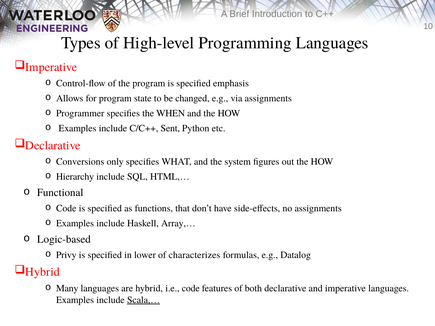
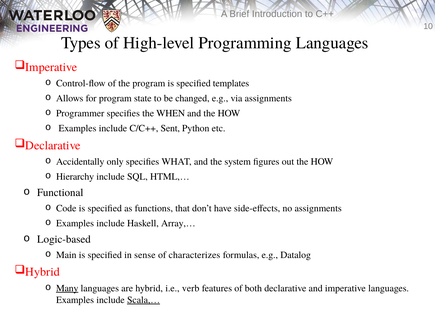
emphasis: emphasis -> templates
Conversions: Conversions -> Accidentally
Privy: Privy -> Main
lower: lower -> sense
Many underline: none -> present
i.e code: code -> verb
